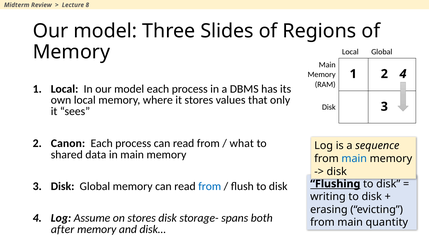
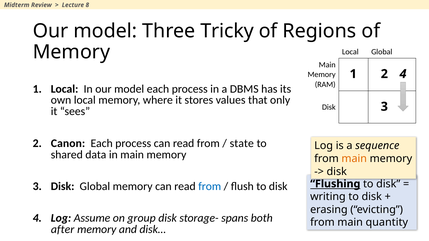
Slides: Slides -> Tricky
what: what -> state
main at (354, 159) colour: blue -> orange
on stores: stores -> group
